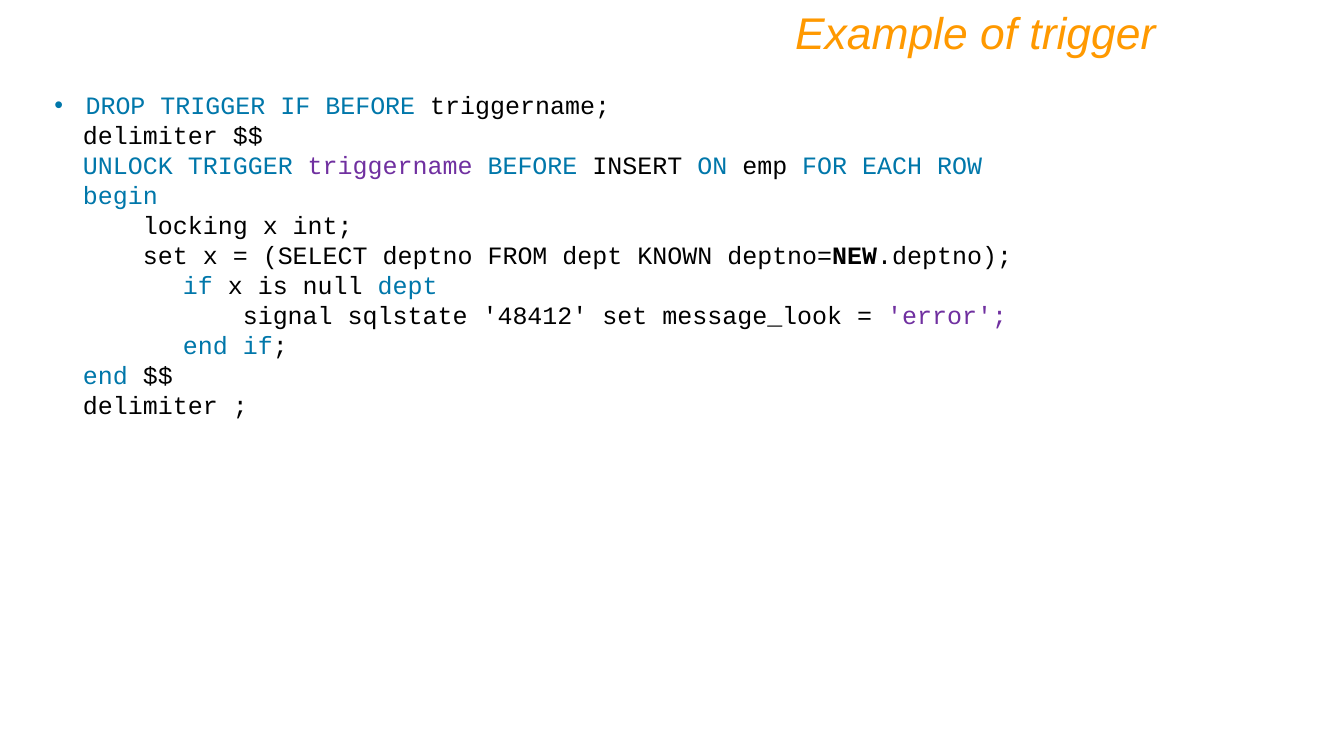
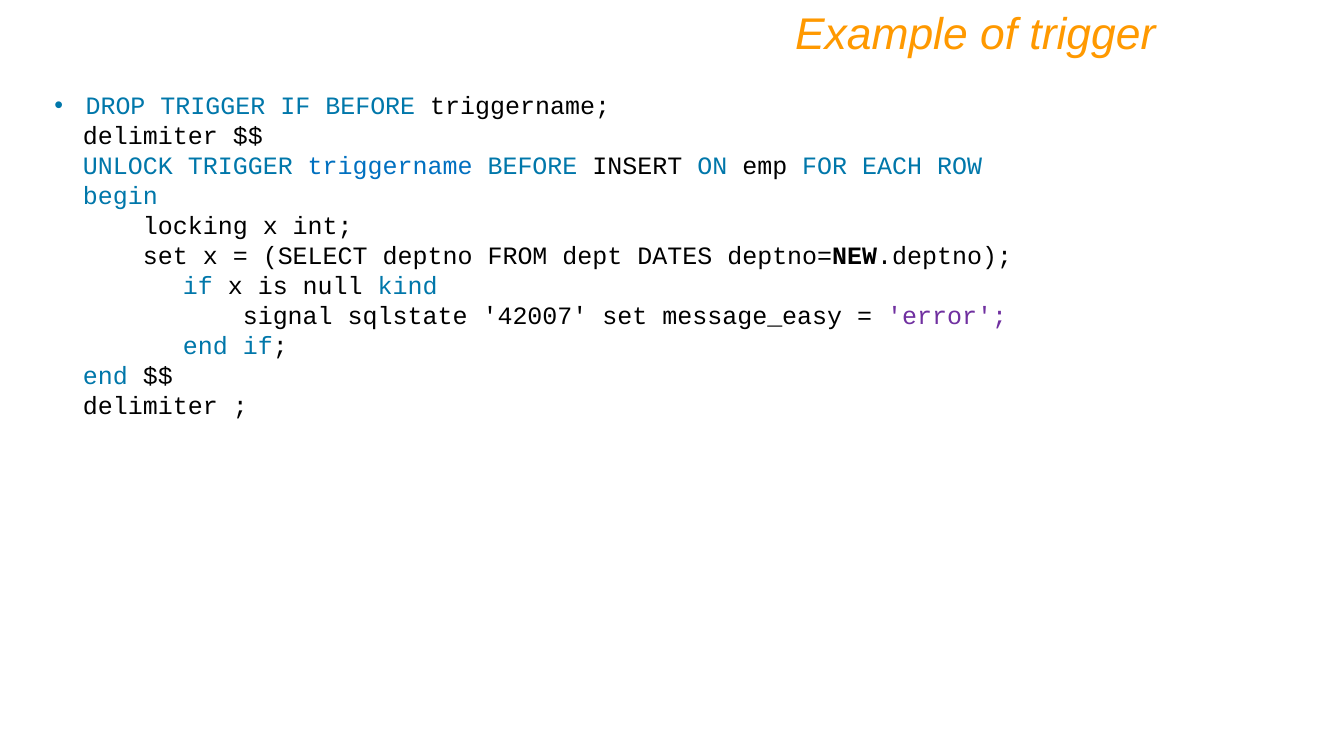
triggername at (390, 166) colour: purple -> blue
KNOWN: KNOWN -> DATES
null dept: dept -> kind
48412: 48412 -> 42007
message_look: message_look -> message_easy
